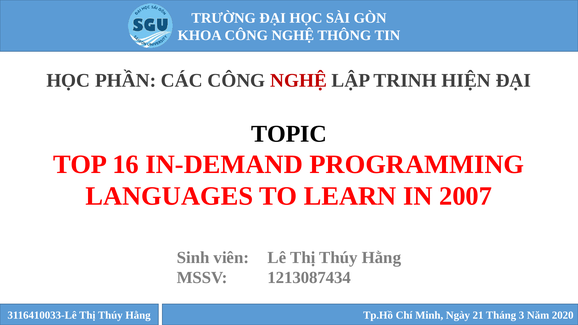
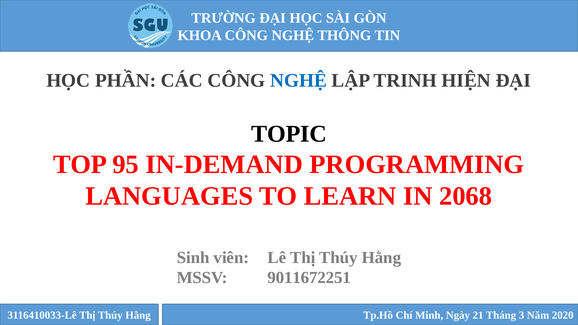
NGHỆ at (298, 80) colour: red -> blue
16: 16 -> 95
2007: 2007 -> 2068
1213087434: 1213087434 -> 9011672251
